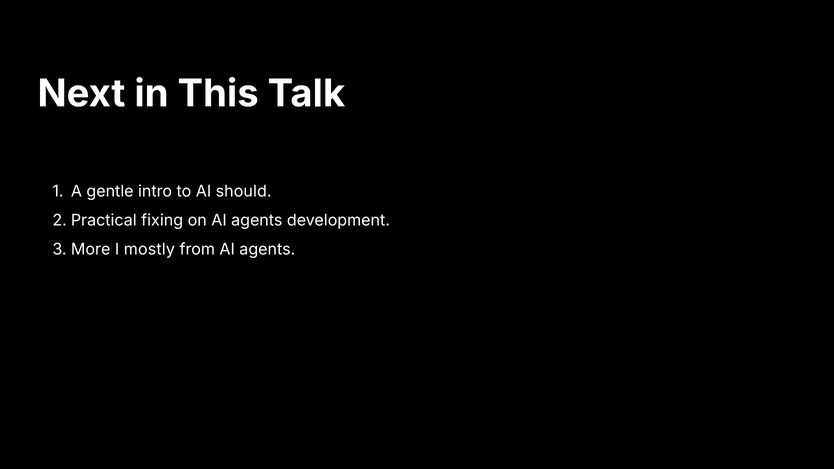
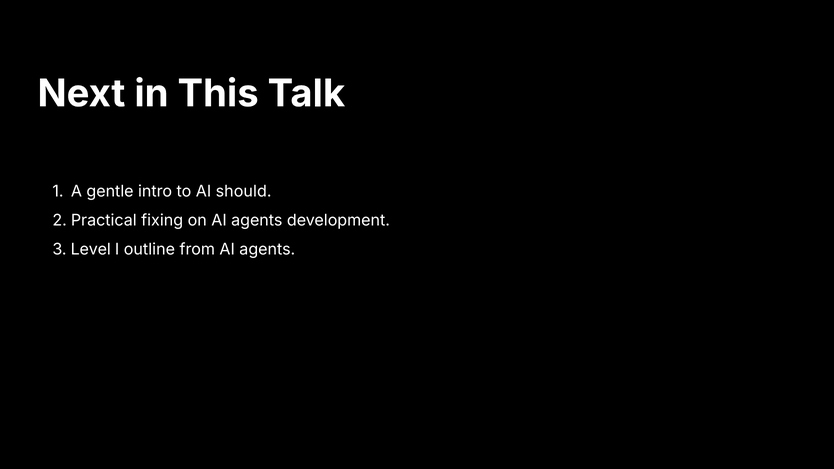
More: More -> Level
mostly: mostly -> outline
